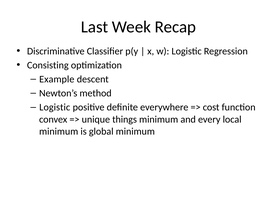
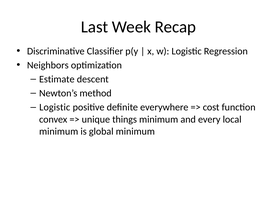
Consisting: Consisting -> Neighbors
Example: Example -> Estimate
